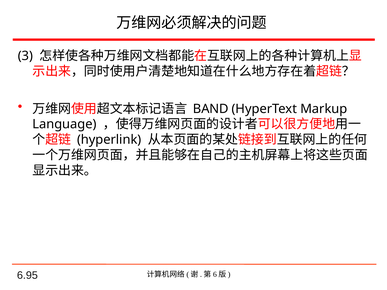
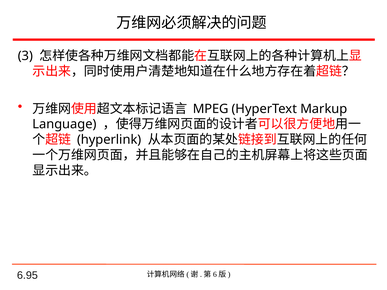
BAND: BAND -> MPEG
